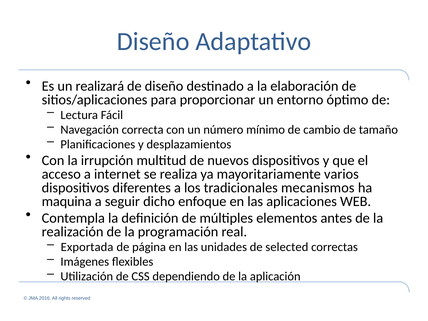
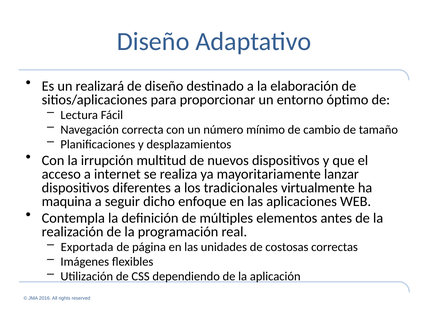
varios: varios -> lanzar
mecanismos: mecanismos -> virtualmente
selected: selected -> costosas
